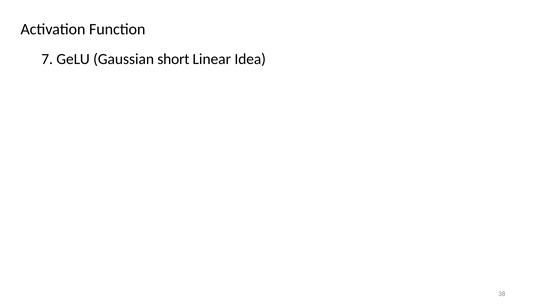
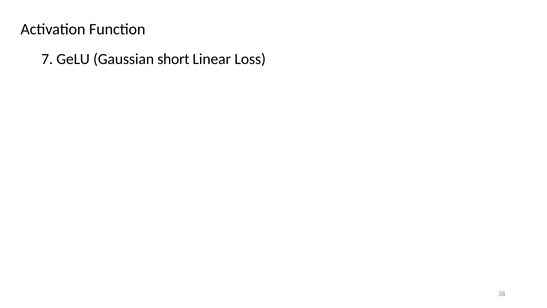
Idea: Idea -> Loss
